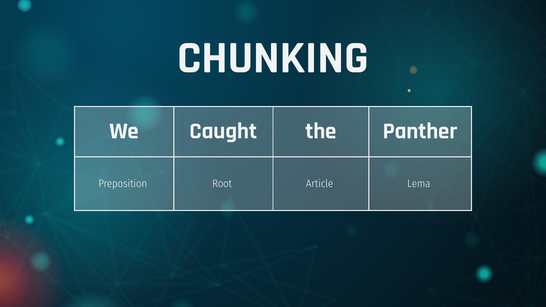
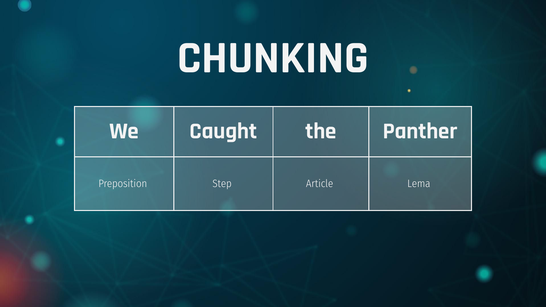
Root: Root -> Step
